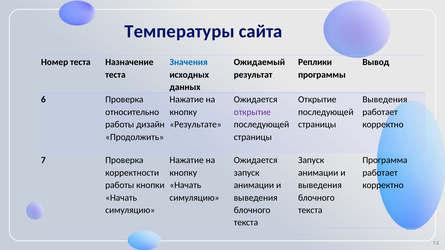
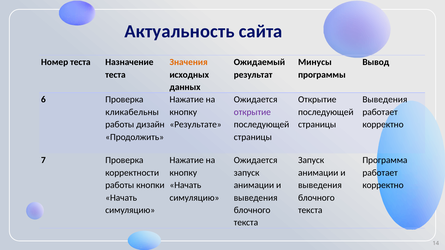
Температуры: Температуры -> Актуальность
Значения colour: blue -> orange
Реплики: Реплики -> Минусы
относительно: относительно -> кликабельны
